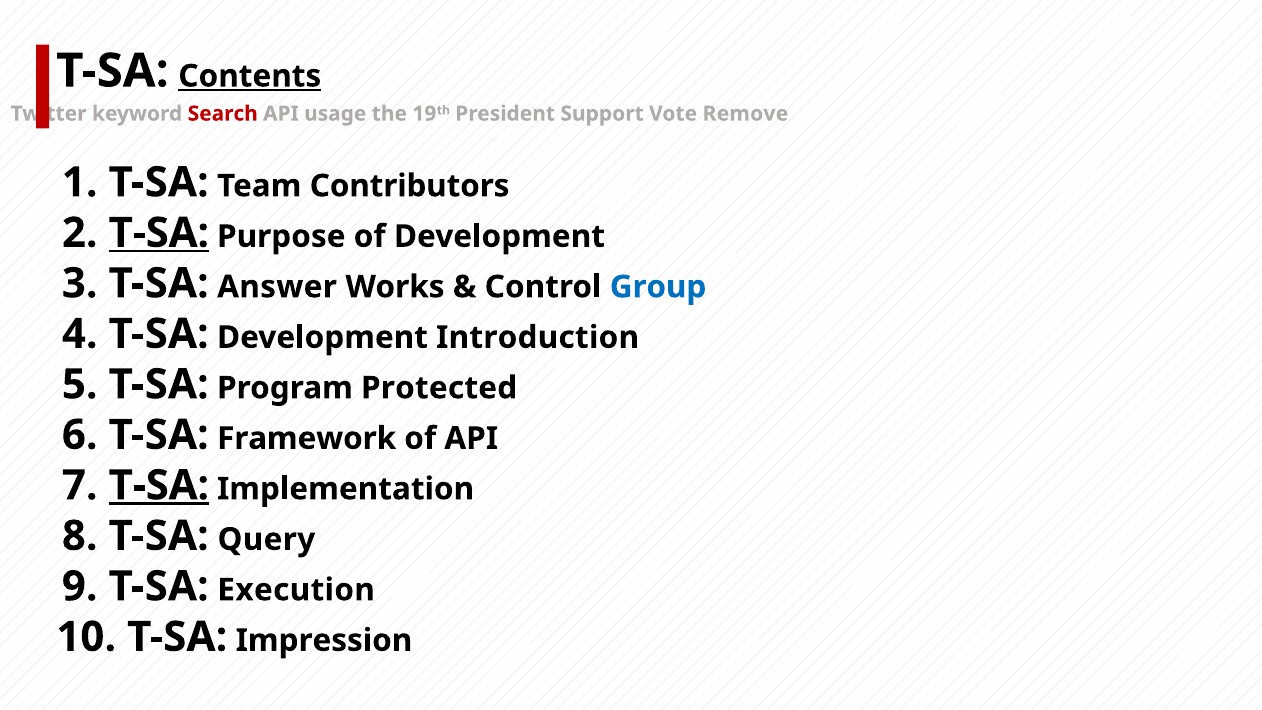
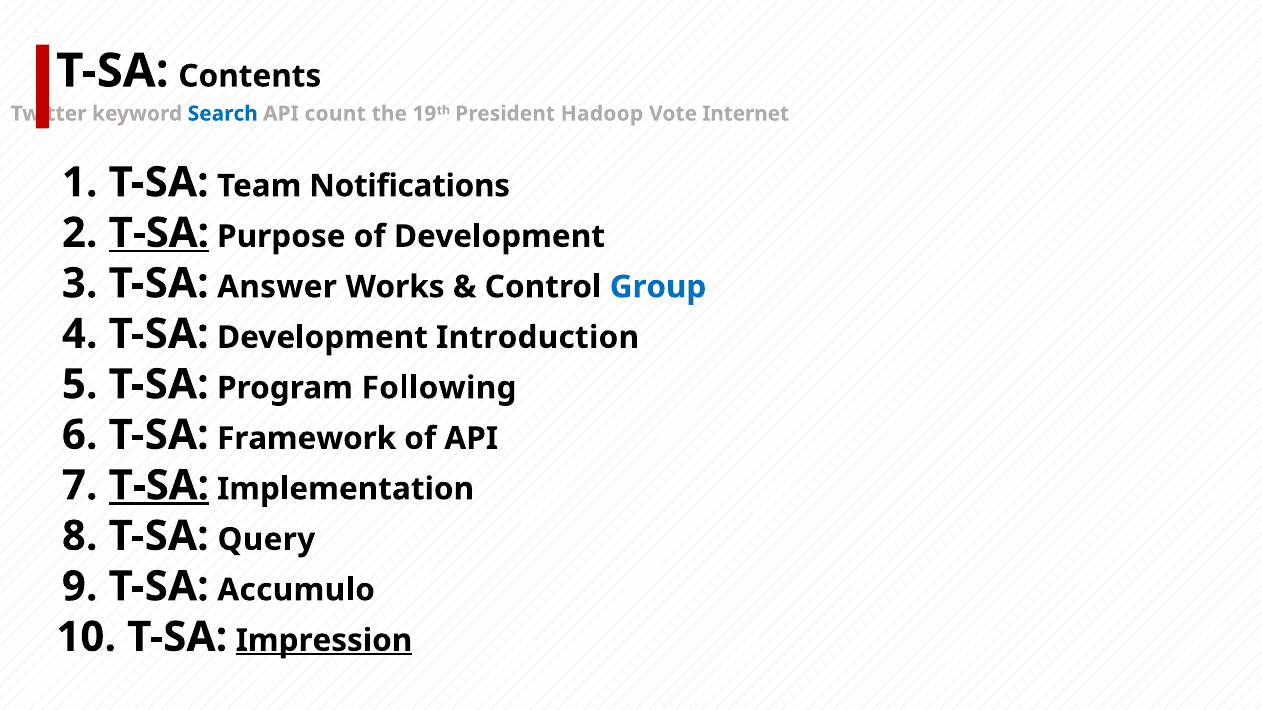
Contents underline: present -> none
Search colour: red -> blue
usage: usage -> count
Support: Support -> Hadoop
Remove: Remove -> Internet
Contributors: Contributors -> Notifications
Protected: Protected -> Following
Execution: Execution -> Accumulo
Impression underline: none -> present
